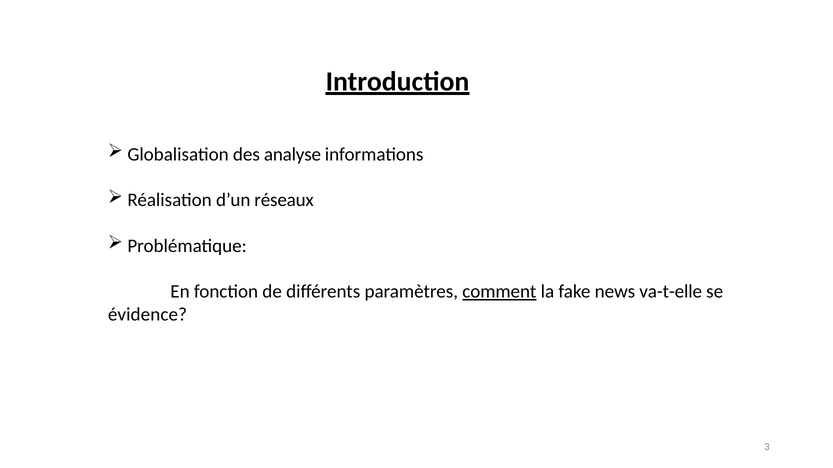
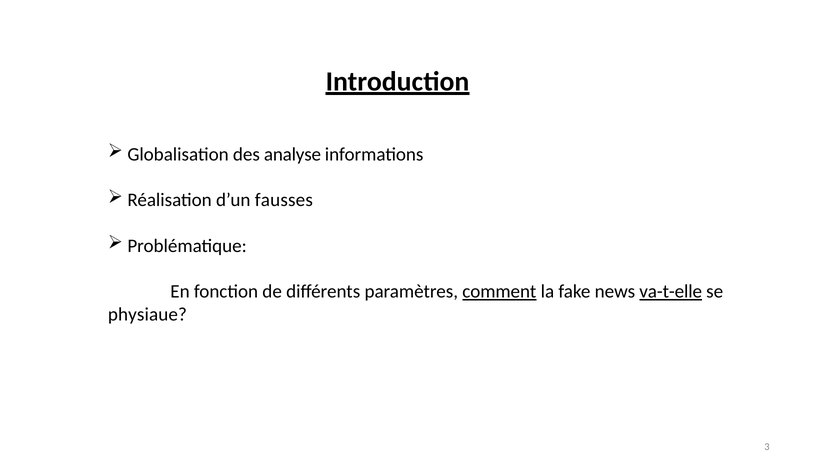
réseaux: réseaux -> fausses
va-t-elle underline: none -> present
évidence: évidence -> physiaue
